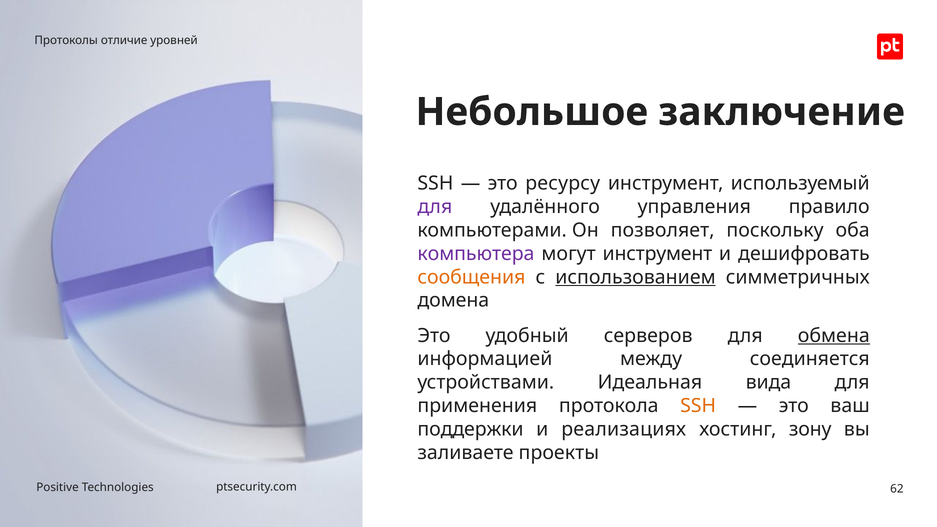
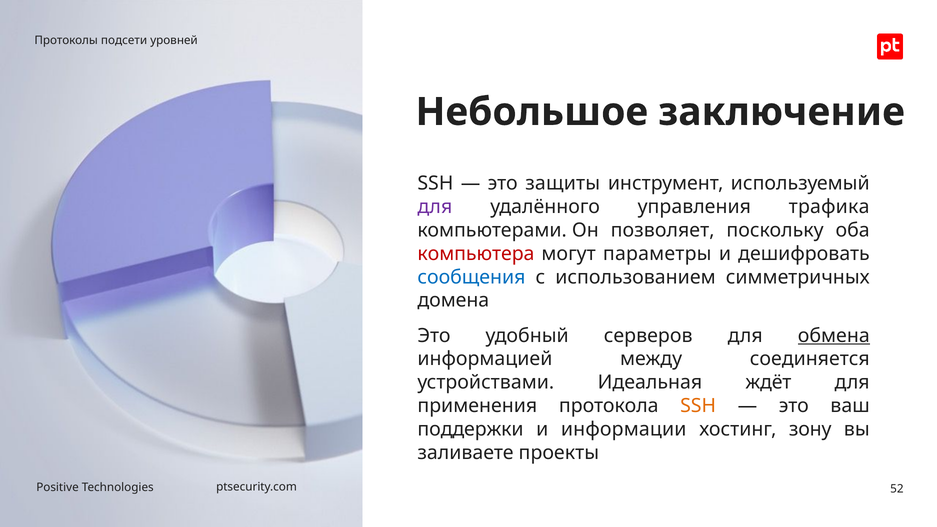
отличие: отличие -> подсети
ресурсу: ресурсу -> защиты
правило: правило -> трафика
компьютера colour: purple -> red
могут инструмент: инструмент -> параметры
сообщения colour: orange -> blue
использованием underline: present -> none
вида: вида -> ждёт
реализациях: реализациях -> информации
62: 62 -> 52
